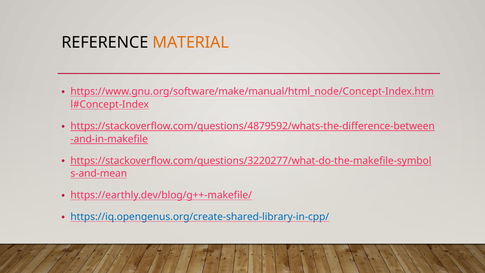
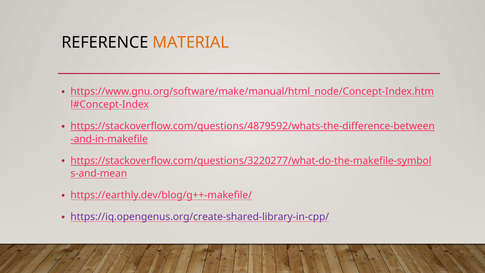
https://iq.opengenus.org/create-shared-library-in-cpp/ colour: blue -> purple
